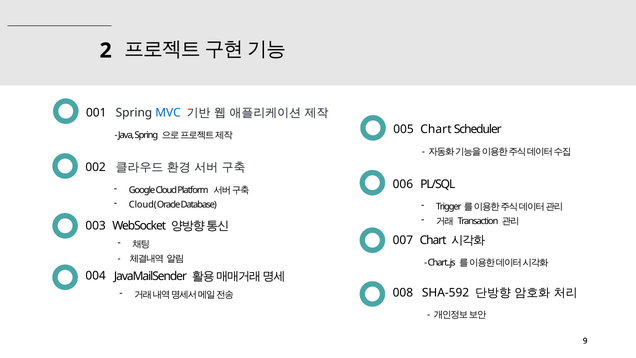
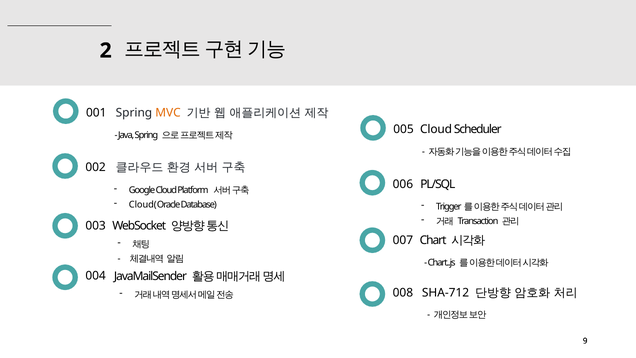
MVC colour: blue -> orange
005 Chart: Chart -> Cloud
SHA-592: SHA-592 -> SHA-712
